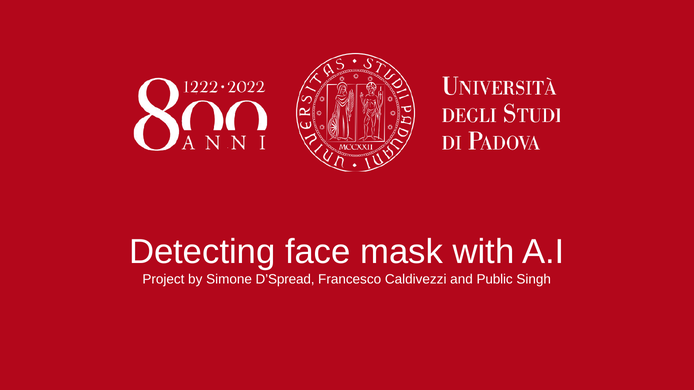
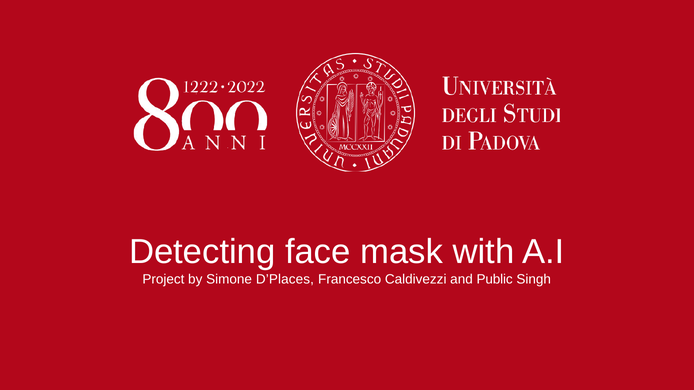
D’Spread: D’Spread -> D’Places
